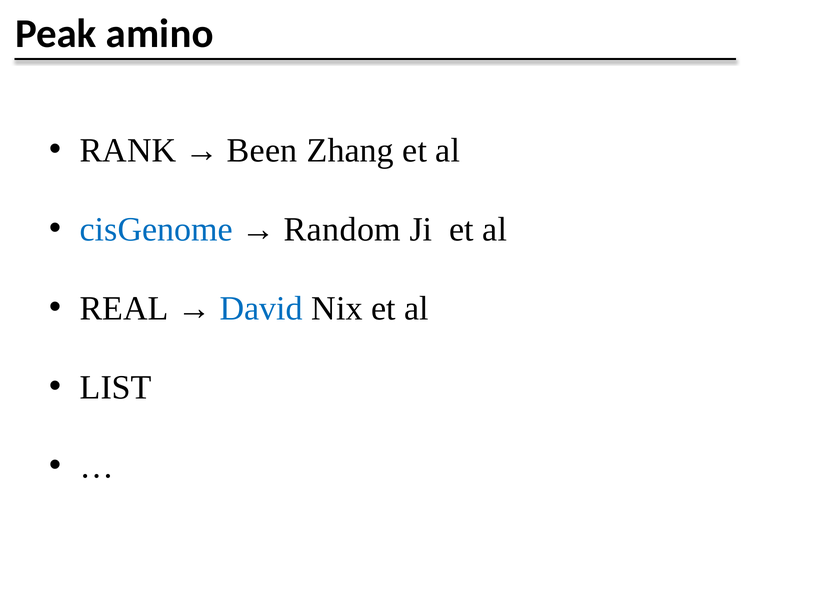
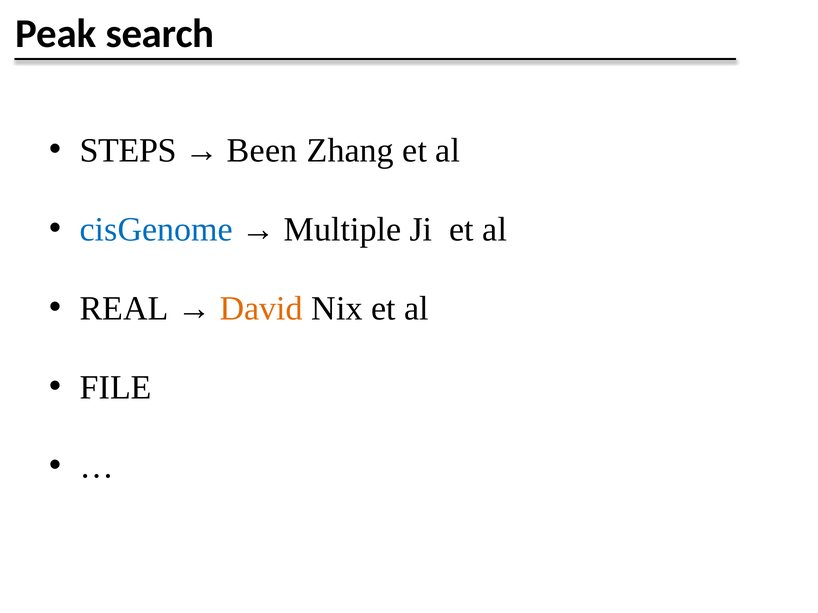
amino: amino -> search
RANK: RANK -> STEPS
Random: Random -> Multiple
David colour: blue -> orange
LIST: LIST -> FILE
